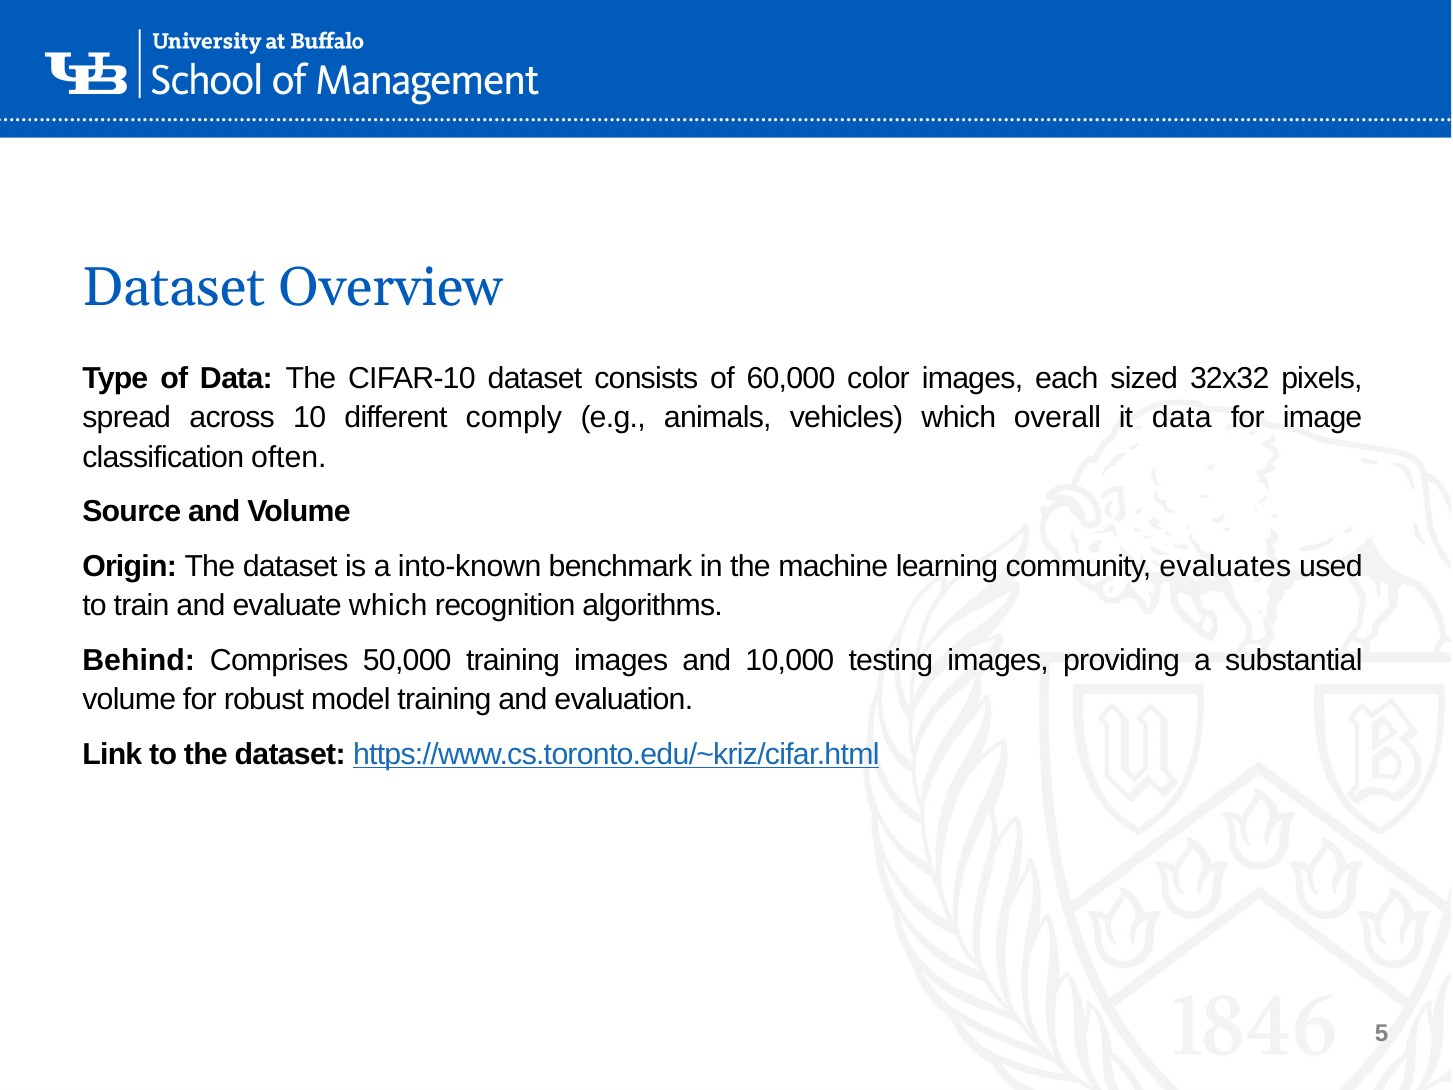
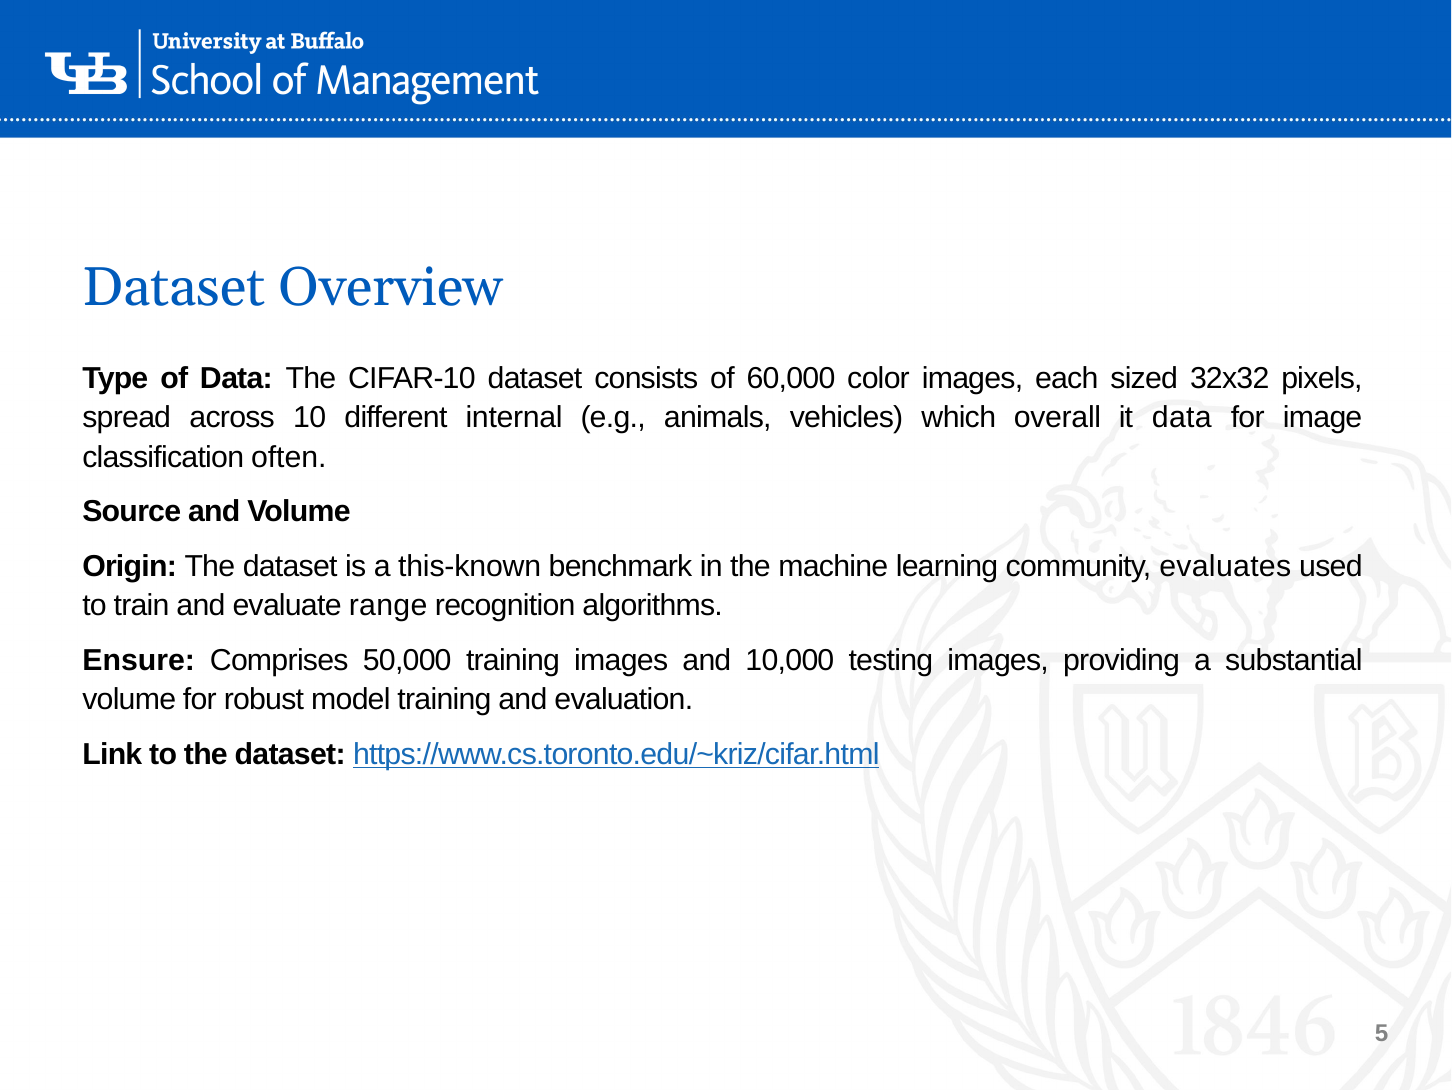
comply: comply -> internal
into-known: into-known -> this-known
evaluate which: which -> range
Behind: Behind -> Ensure
